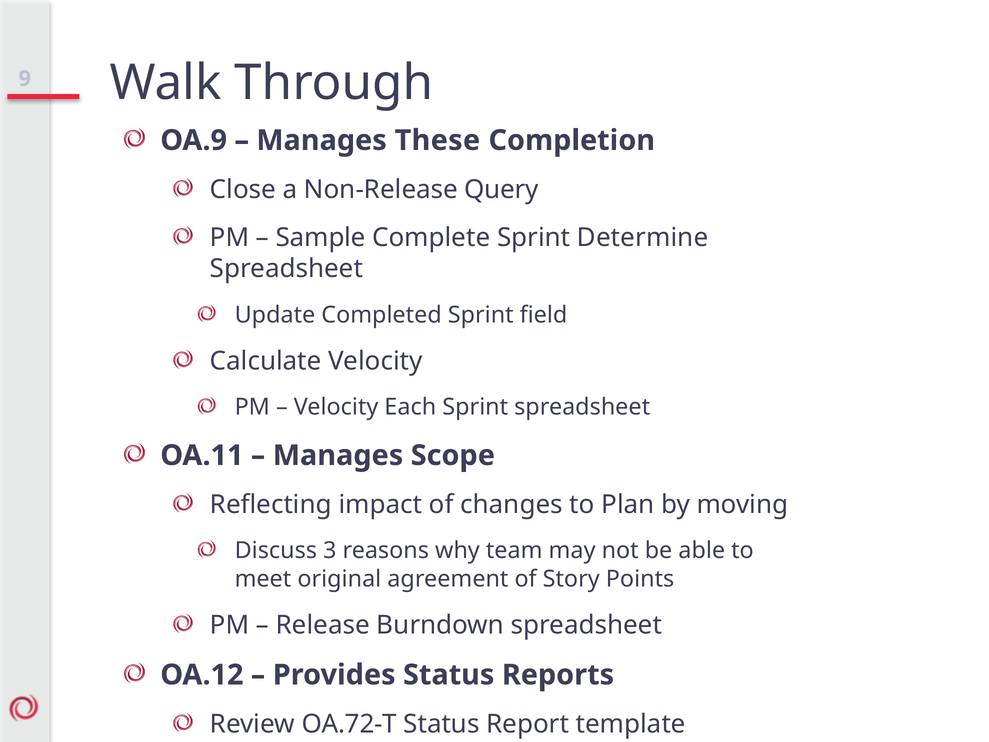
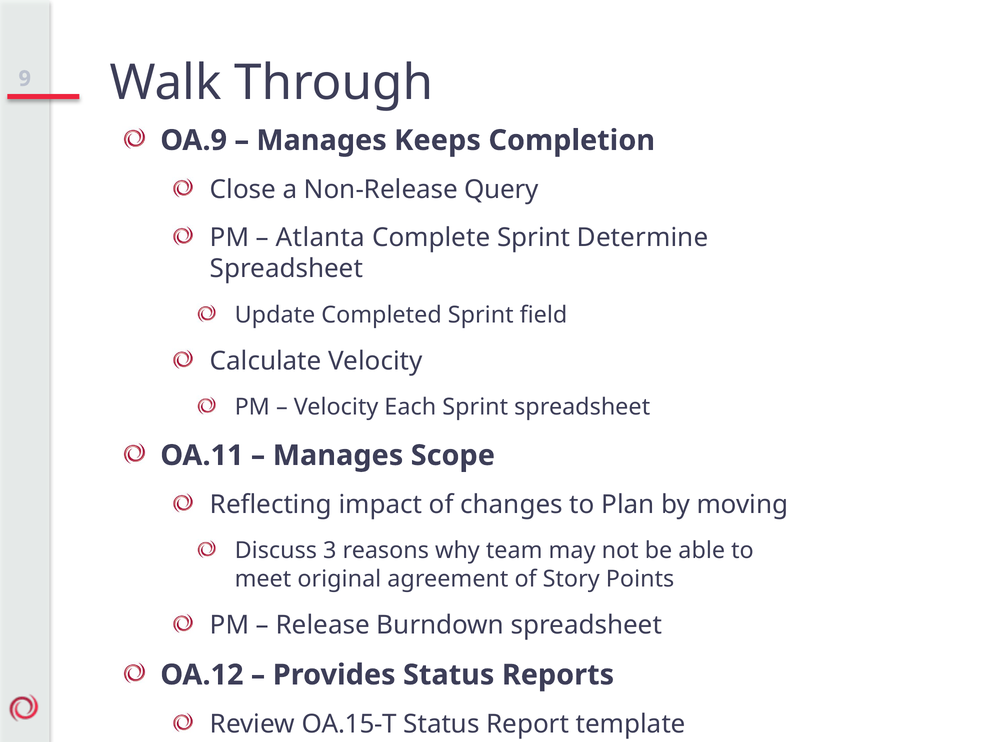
These: These -> Keeps
Sample: Sample -> Atlanta
OA.72-T: OA.72-T -> OA.15-T
